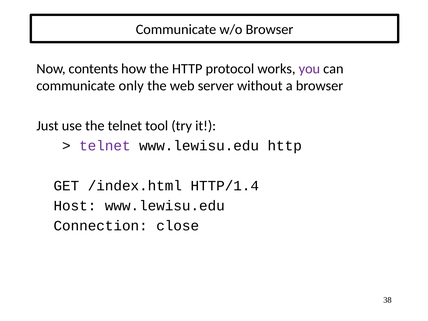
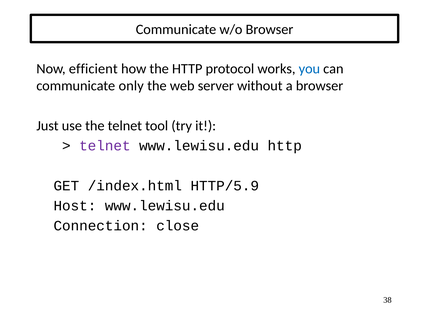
contents: contents -> efficient
you colour: purple -> blue
HTTP/1.4: HTTP/1.4 -> HTTP/5.9
